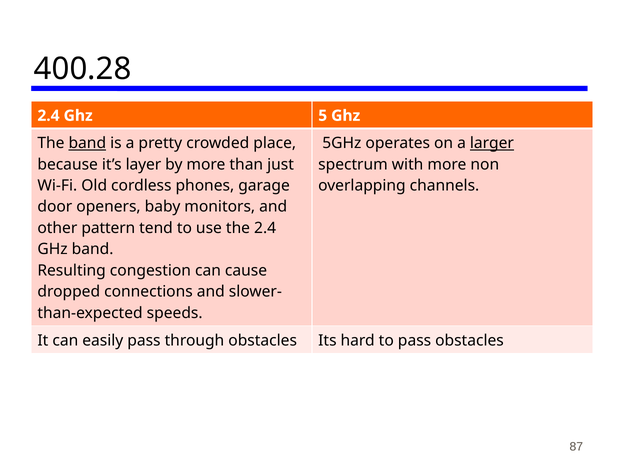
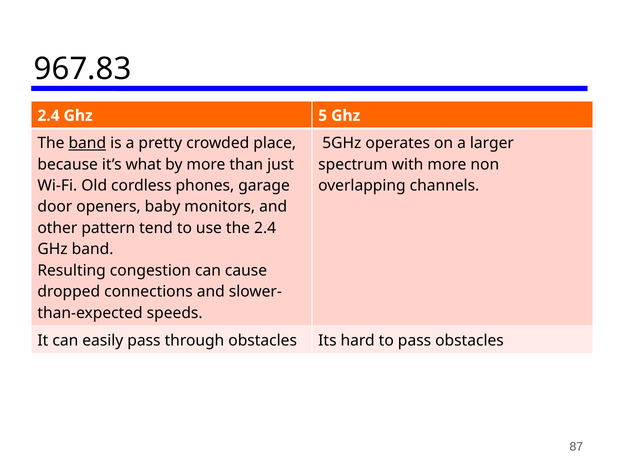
400.28: 400.28 -> 967.83
larger underline: present -> none
layer: layer -> what
